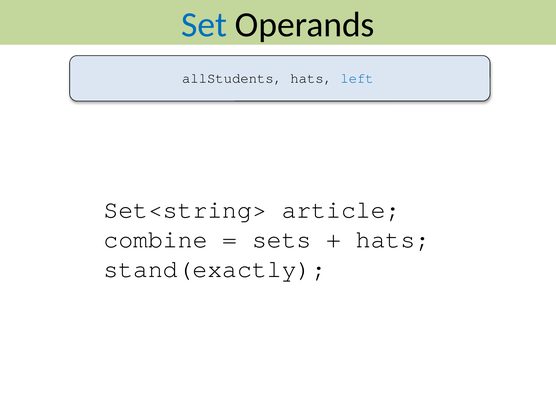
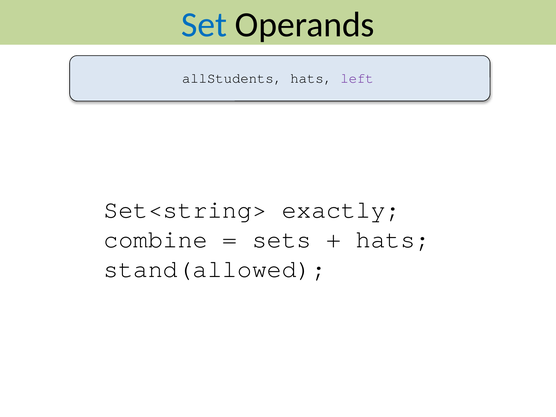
left colour: blue -> purple
article: article -> exactly
stand(exactly: stand(exactly -> stand(allowed
